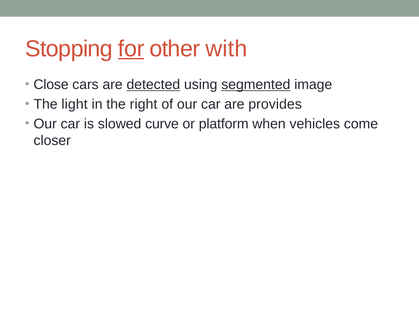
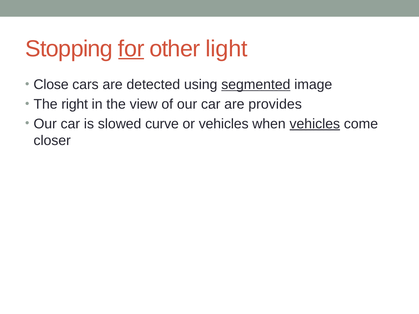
with: with -> light
detected underline: present -> none
light: light -> right
right: right -> view
or platform: platform -> vehicles
vehicles at (315, 124) underline: none -> present
